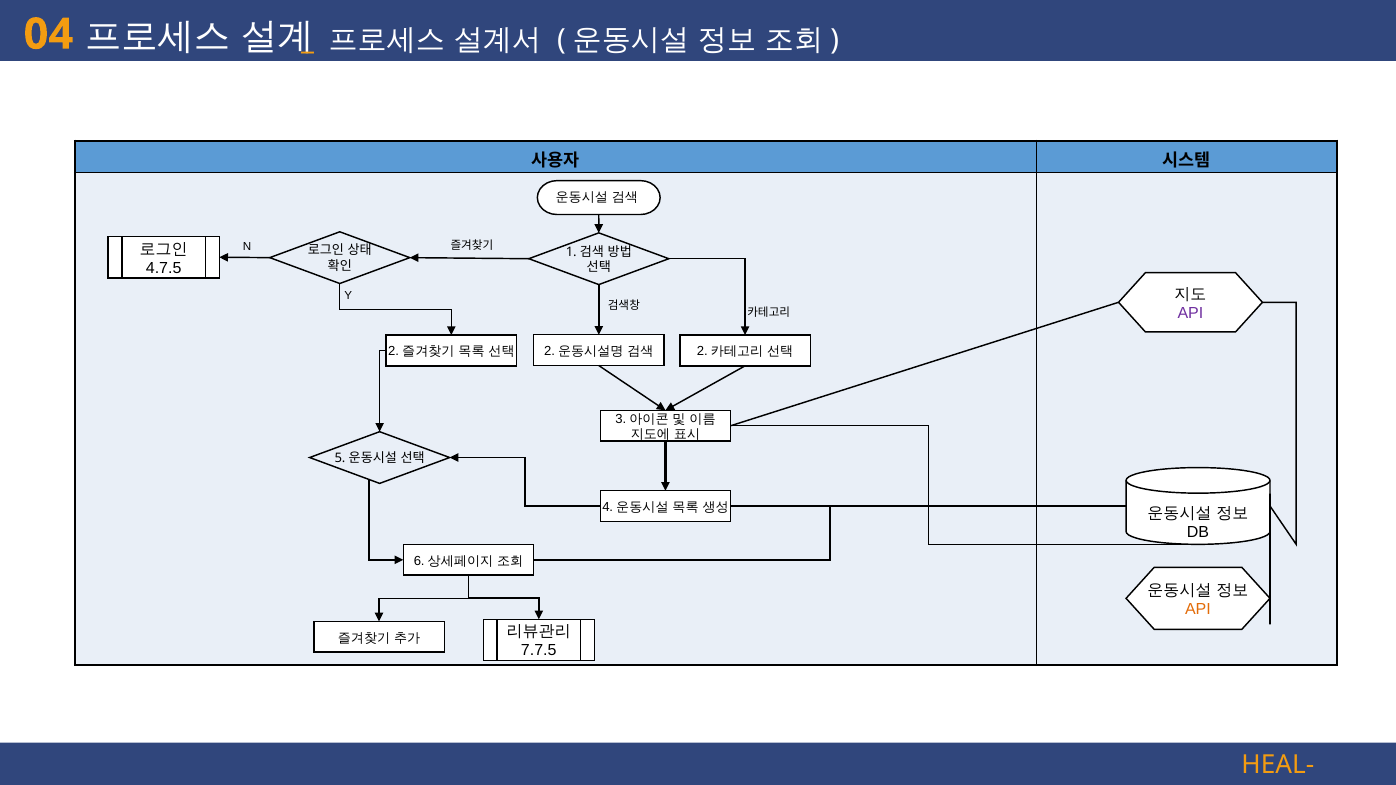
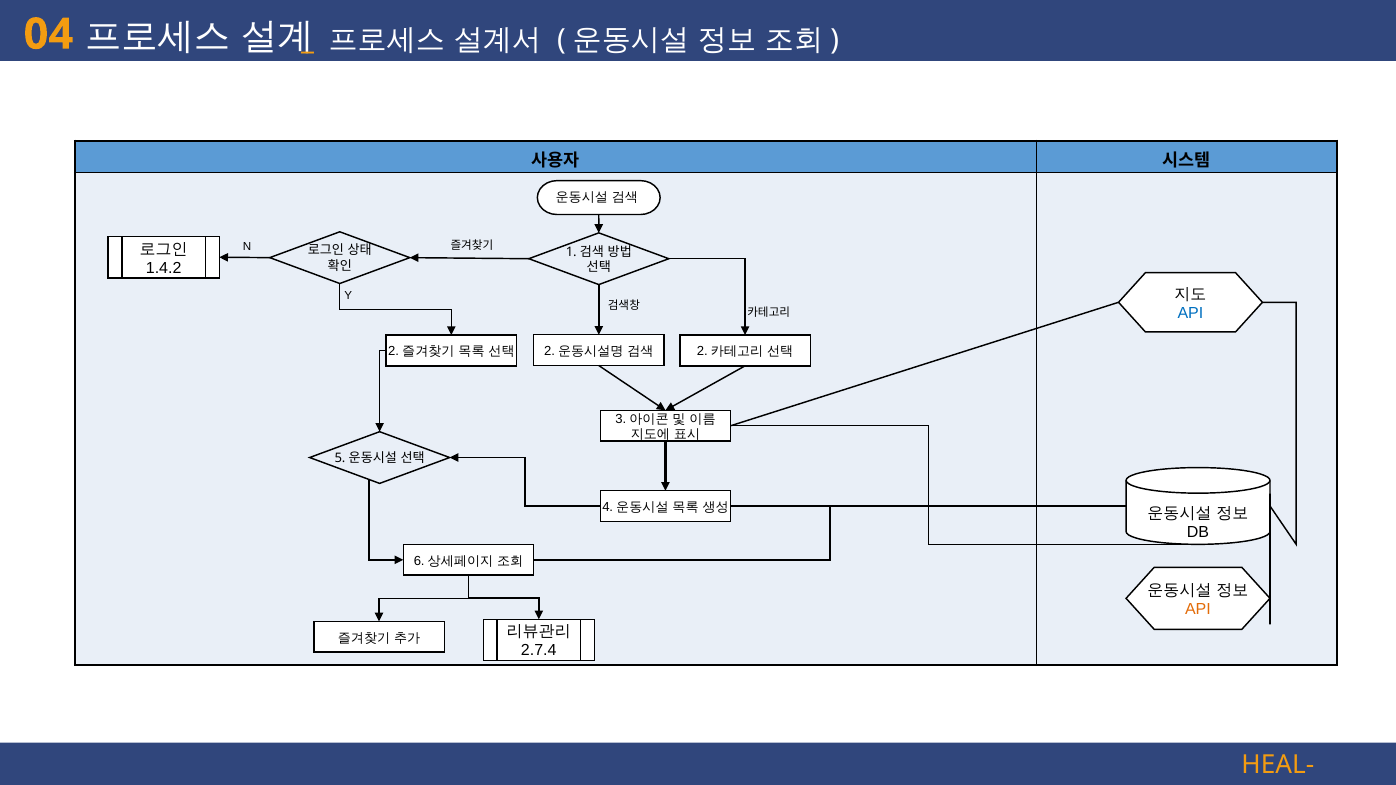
4.7.5: 4.7.5 -> 1.4.2
API at (1190, 313) colour: purple -> blue
7.7.5: 7.7.5 -> 2.7.4
